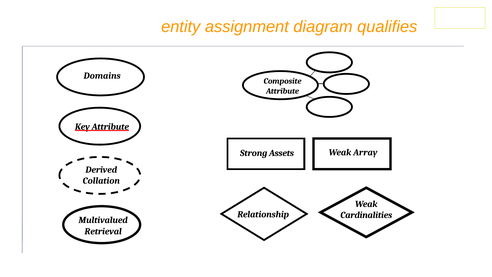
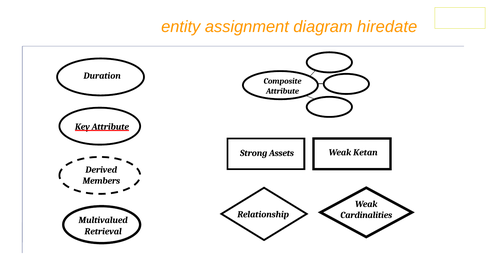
qualifies: qualifies -> hiredate
Domains: Domains -> Duration
Array: Array -> Ketan
Collation: Collation -> Members
